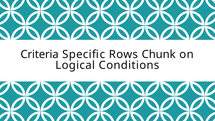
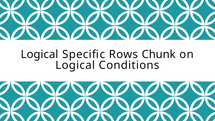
Criteria at (40, 54): Criteria -> Logical
